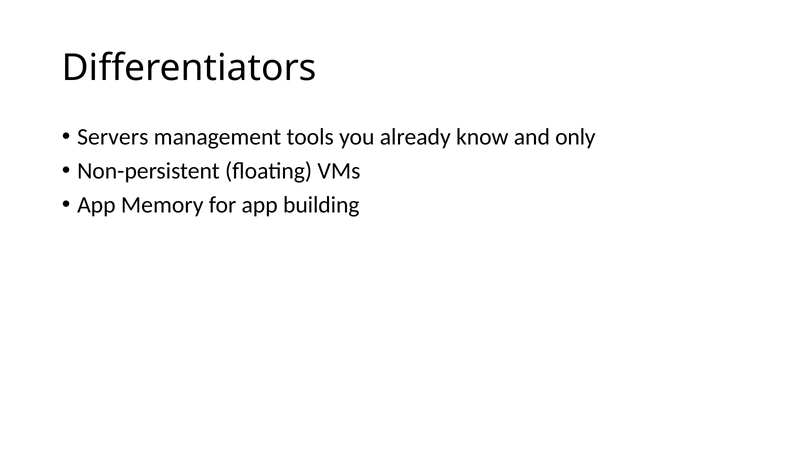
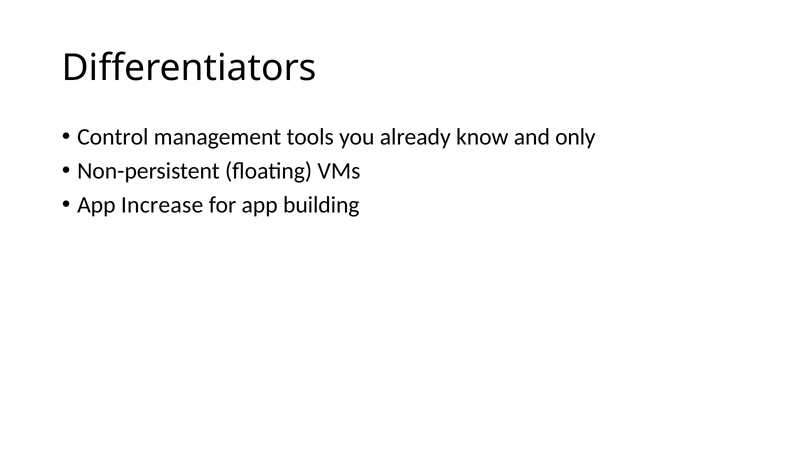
Servers: Servers -> Control
Memory: Memory -> Increase
